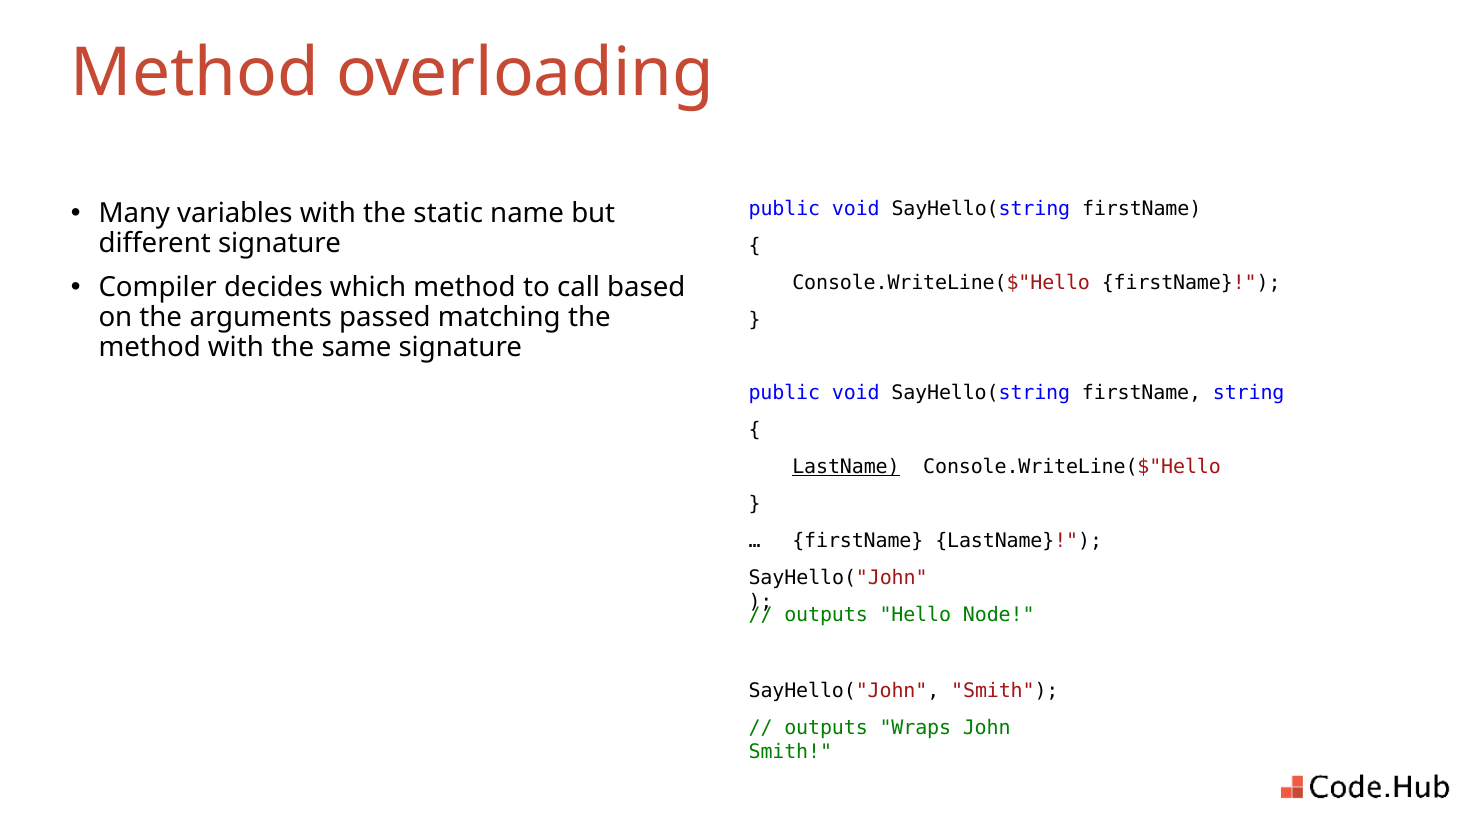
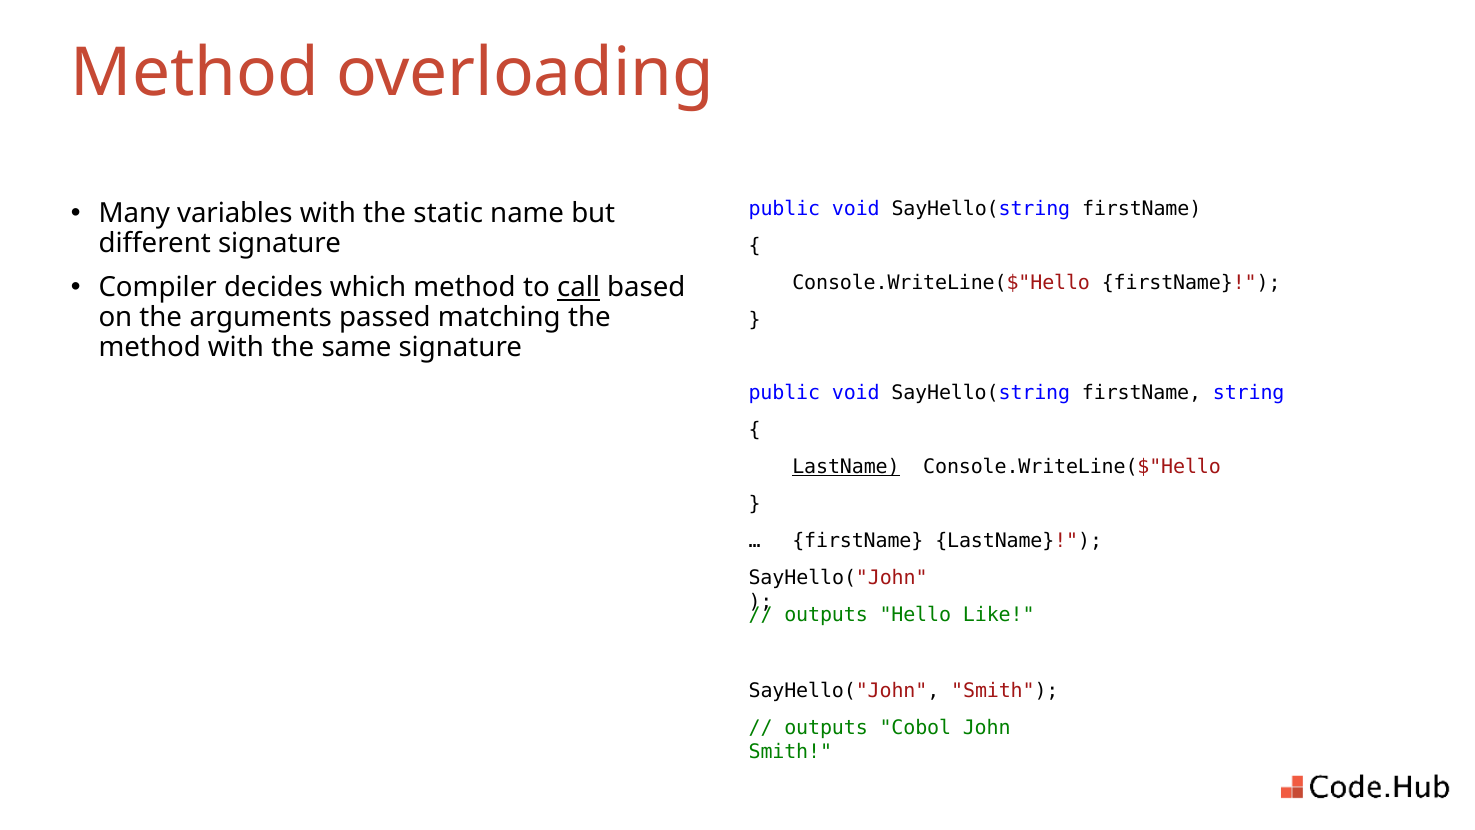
call underline: none -> present
Node: Node -> Like
Wraps: Wraps -> Cobol
